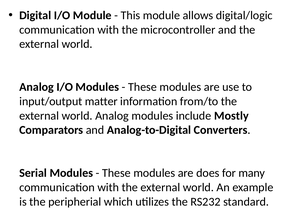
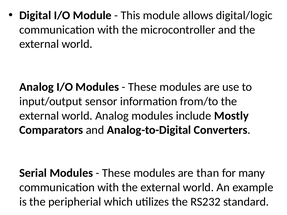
matter: matter -> sensor
does: does -> than
